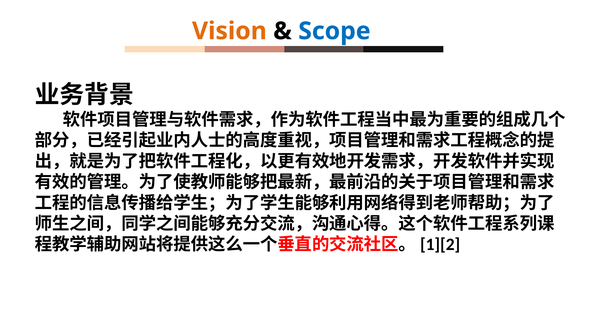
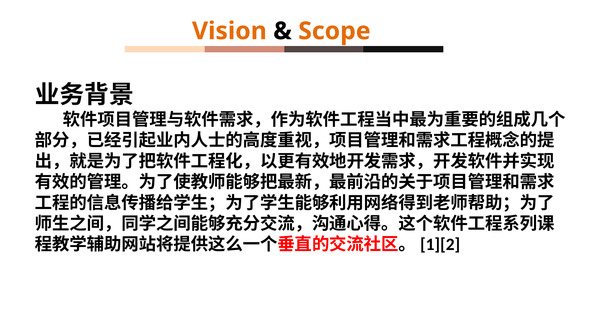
Scope colour: blue -> orange
